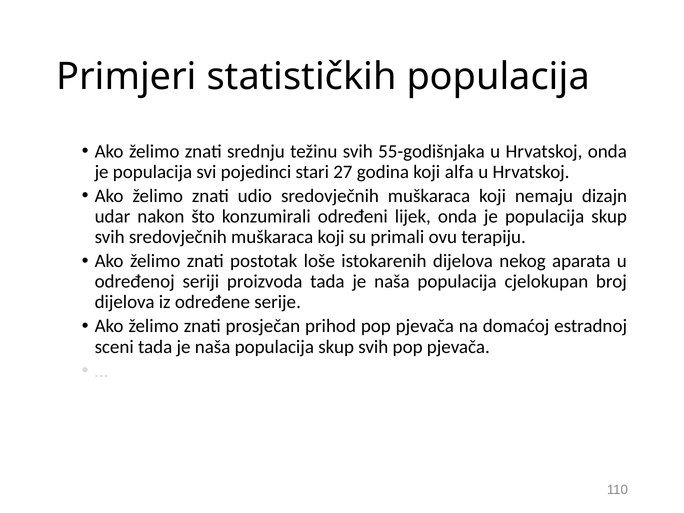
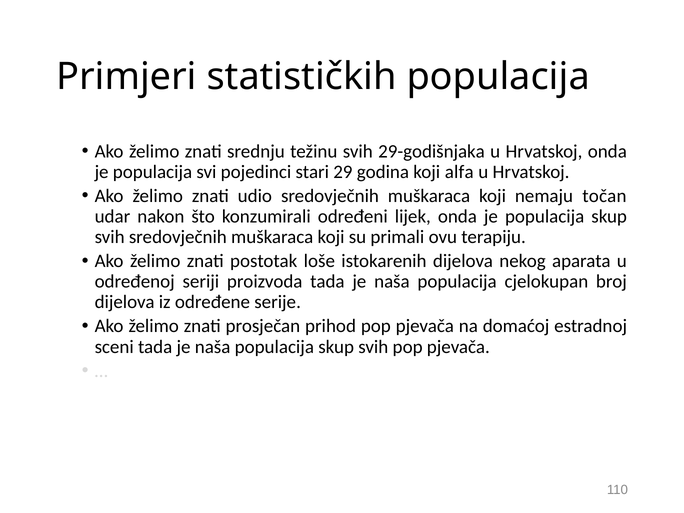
55-godišnjaka: 55-godišnjaka -> 29-godišnjaka
27: 27 -> 29
dizajn: dizajn -> točan
